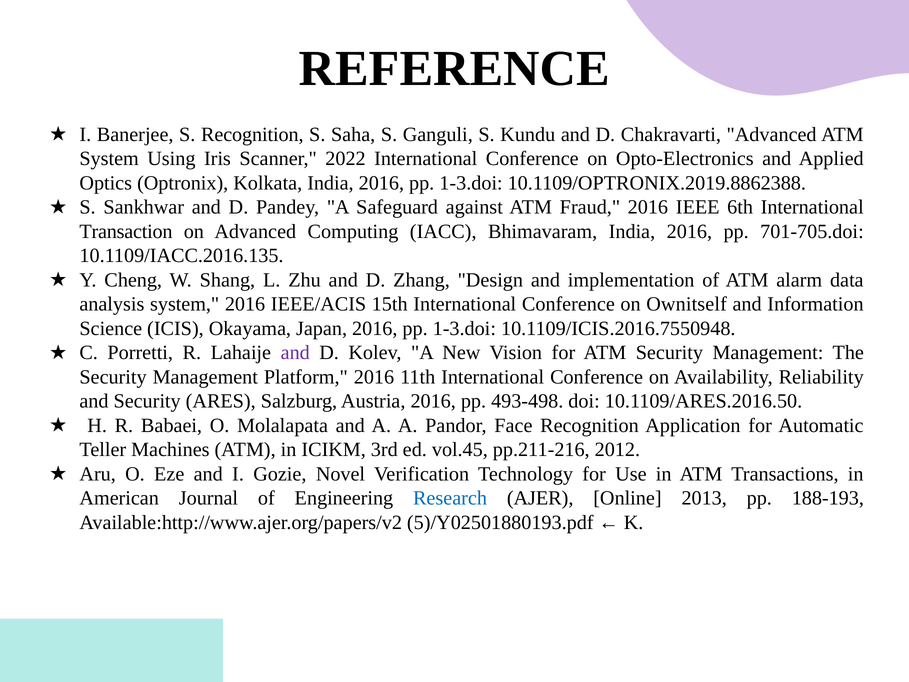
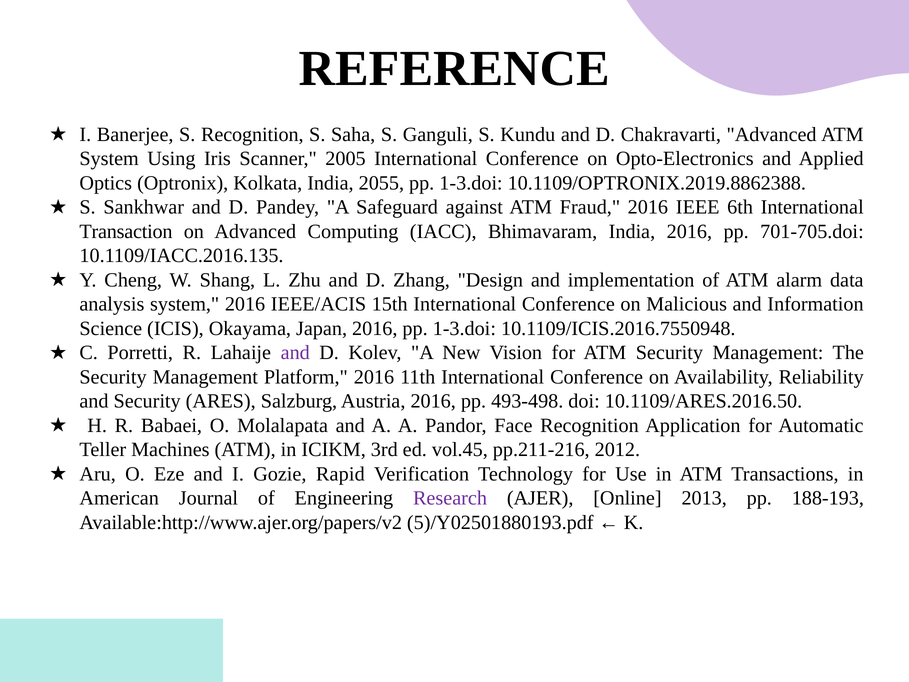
2022: 2022 -> 2005
Kolkata India 2016: 2016 -> 2055
Ownitself: Ownitself -> Malicious
Novel: Novel -> Rapid
Research colour: blue -> purple
